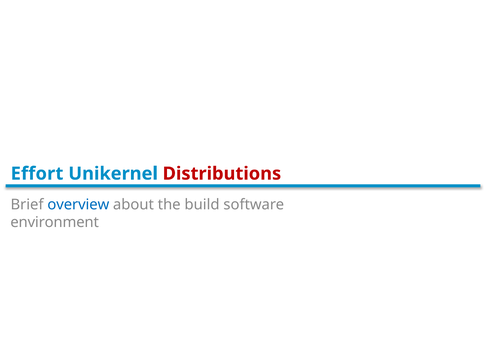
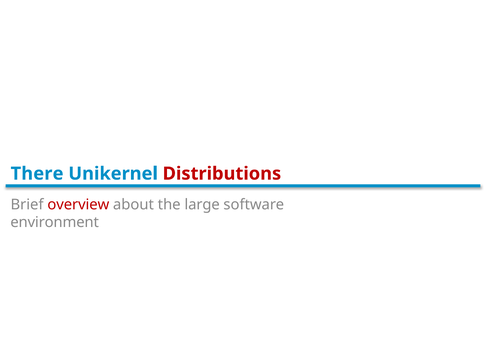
Effort: Effort -> There
overview colour: blue -> red
build: build -> large
